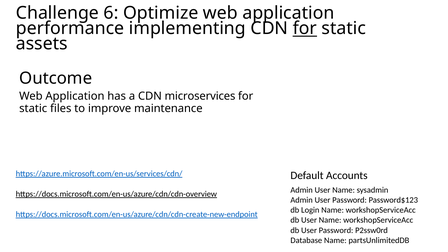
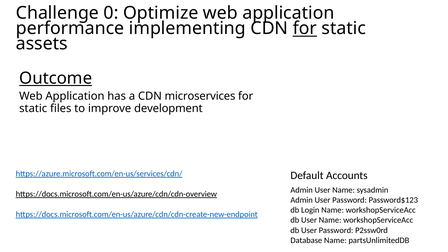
6: 6 -> 0
Outcome underline: none -> present
maintenance: maintenance -> development
